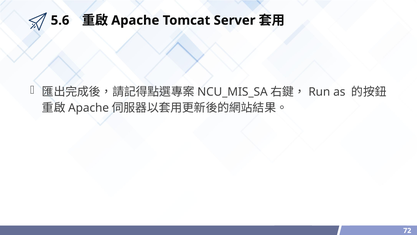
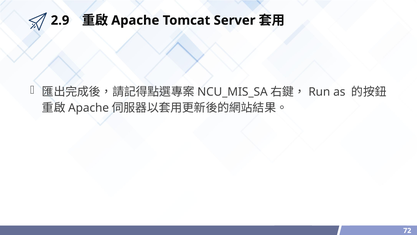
5.6: 5.6 -> 2.9
